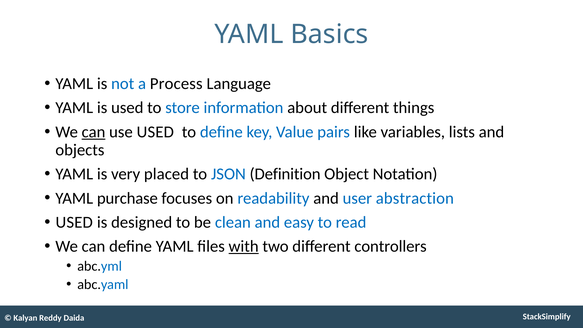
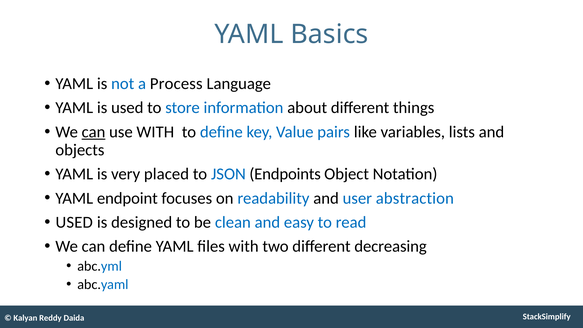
use USED: USED -> WITH
Definition: Definition -> Endpoints
purchase: purchase -> endpoint
with at (244, 246) underline: present -> none
controllers: controllers -> decreasing
